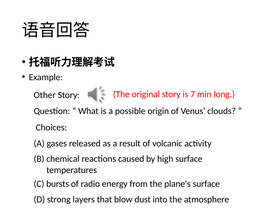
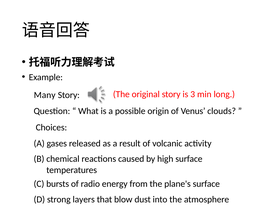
7: 7 -> 3
Other: Other -> Many
